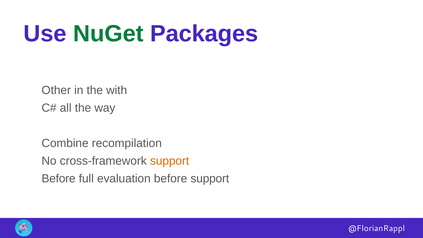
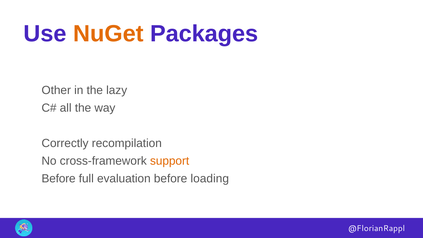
NuGet colour: green -> orange
with: with -> lazy
Combine: Combine -> Correctly
before support: support -> loading
